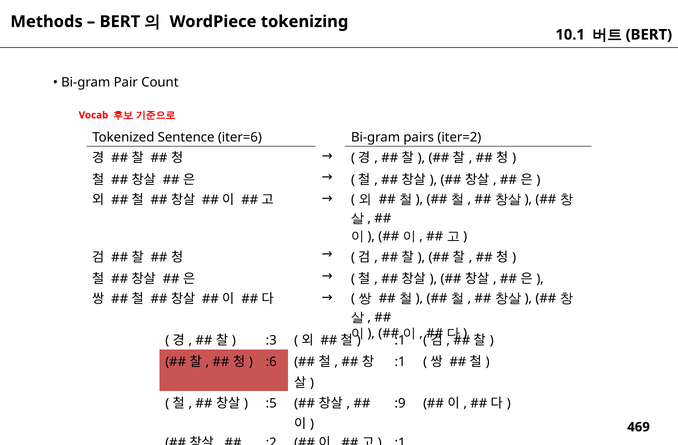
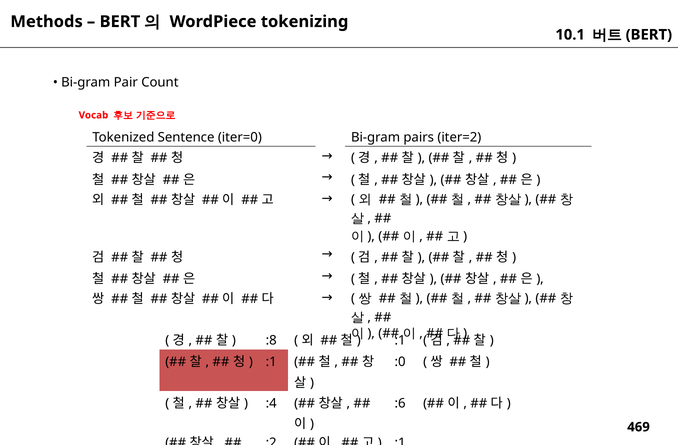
iter=6: iter=6 -> iter=0
:3: :3 -> :8
:6 at (271, 362): :6 -> :1
:1 at (400, 362): :1 -> :0
:5: :5 -> :4
:9: :9 -> :6
